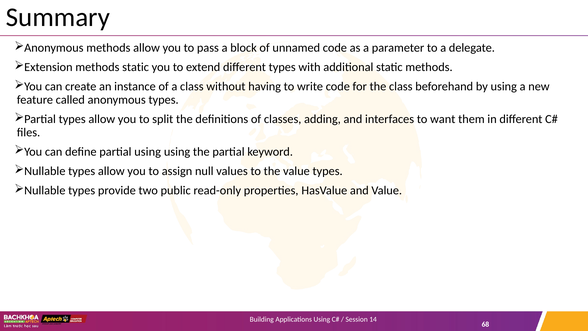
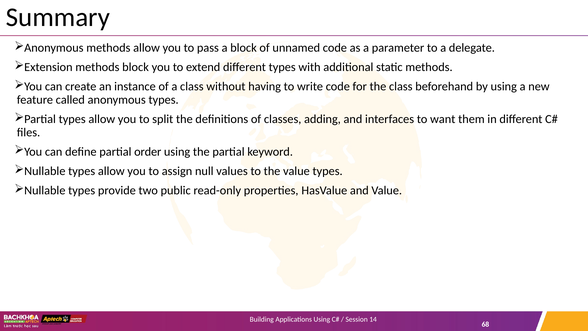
methods static: static -> block
partial using: using -> order
